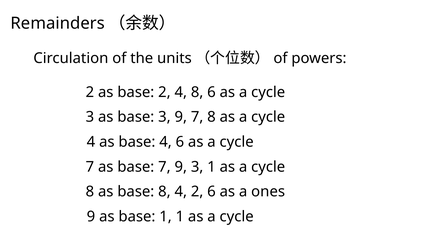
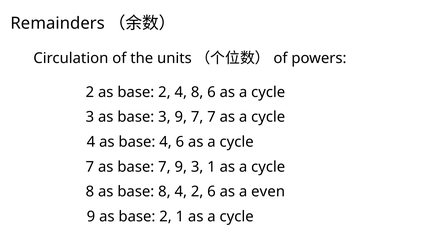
7 8: 8 -> 7
ones: ones -> even
9 as base 1: 1 -> 2
